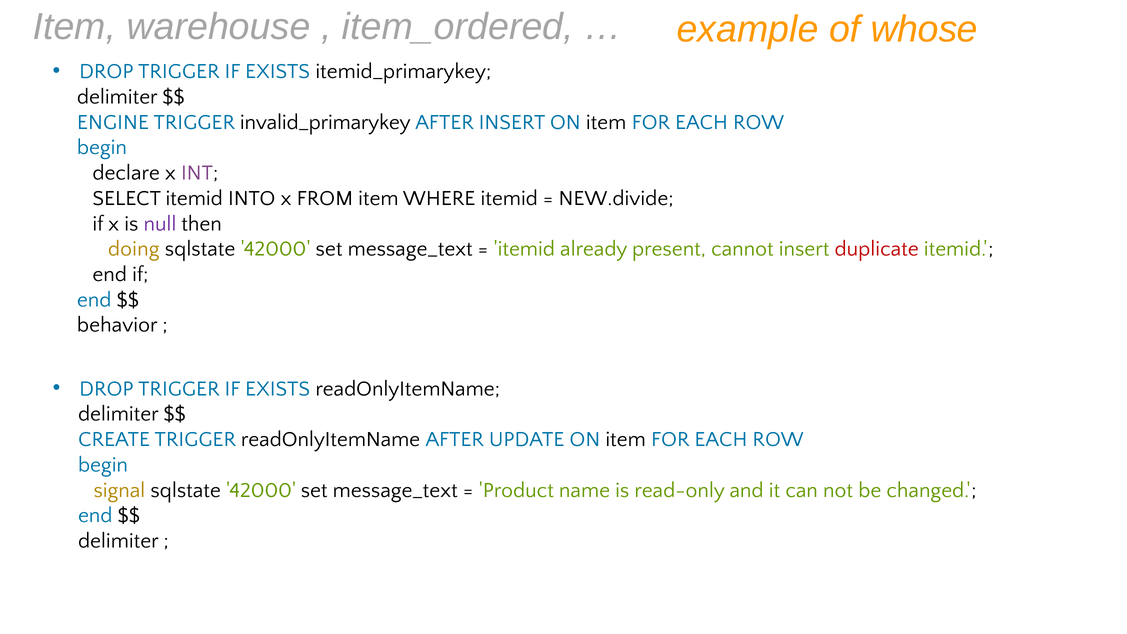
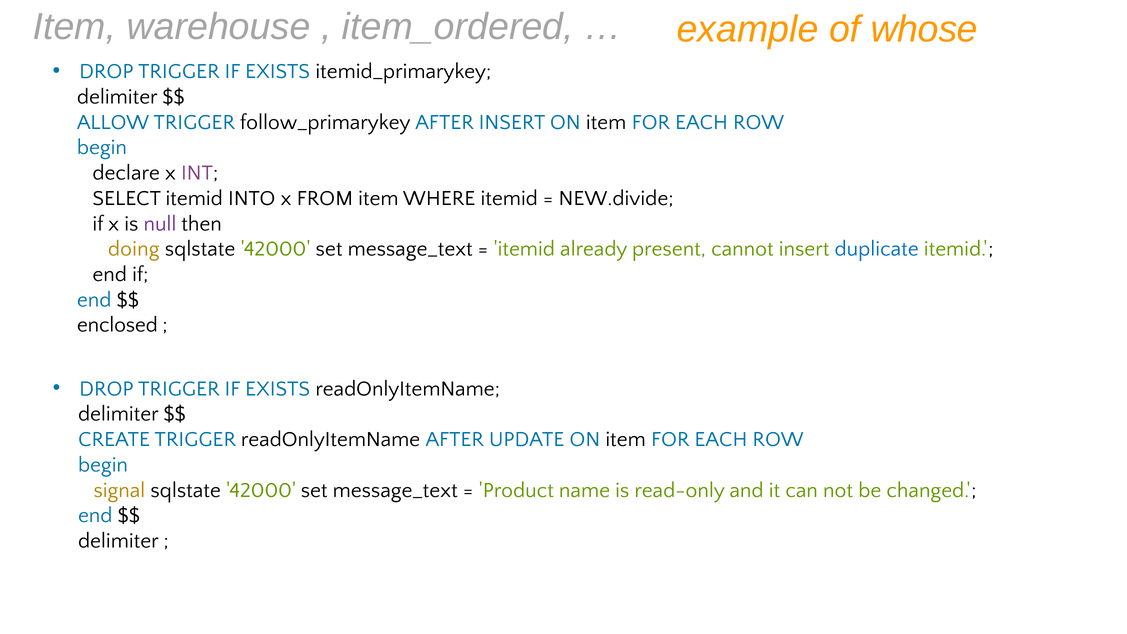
ENGINE: ENGINE -> ALLOW
invalid_primarykey: invalid_primarykey -> follow_primarykey
duplicate colour: red -> blue
behavior: behavior -> enclosed
